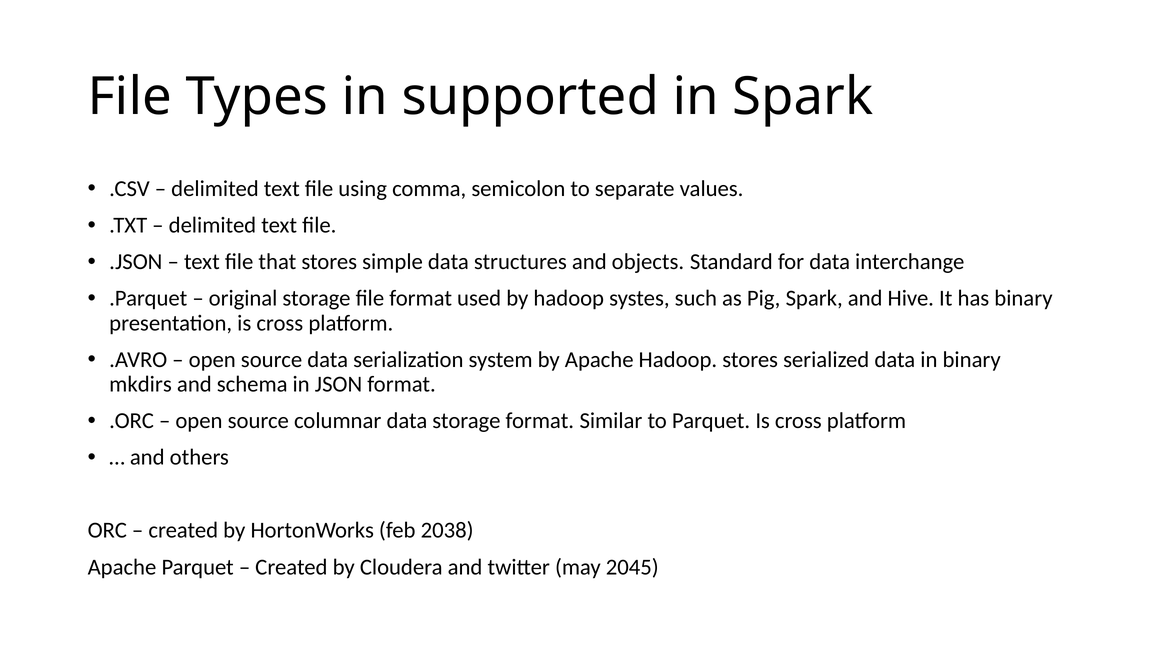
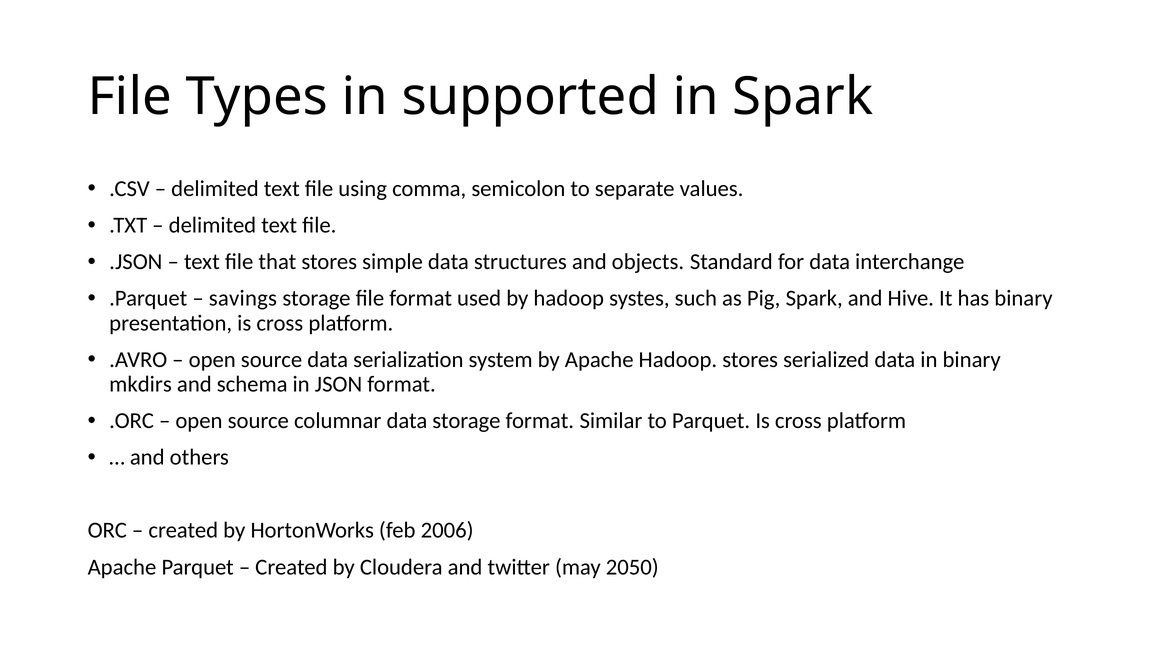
original: original -> savings
2038: 2038 -> 2006
2045: 2045 -> 2050
